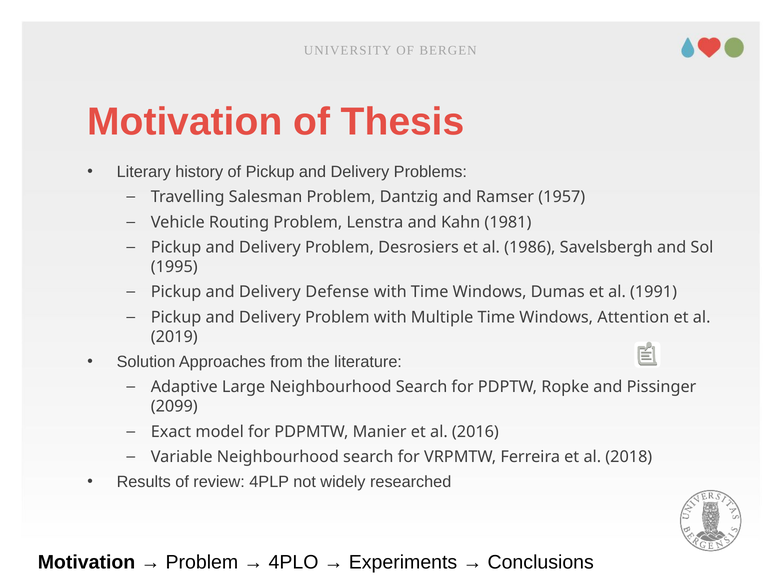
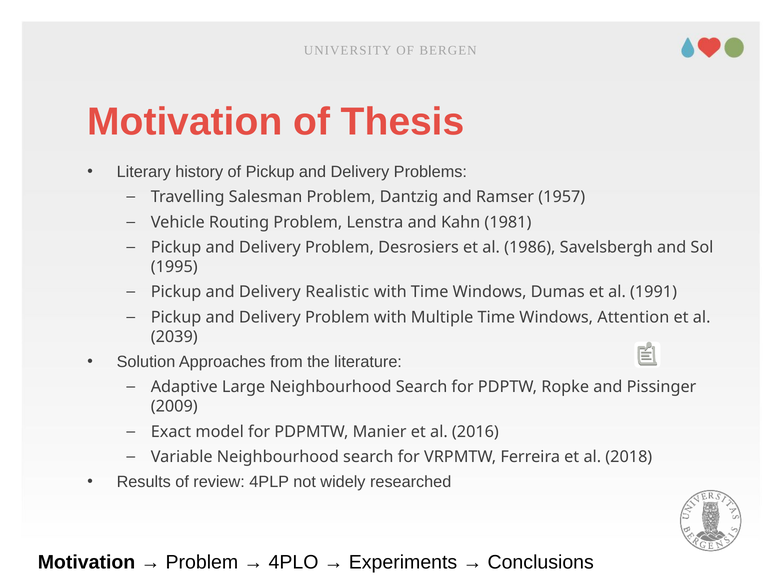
Defense: Defense -> Realistic
2019: 2019 -> 2039
2099: 2099 -> 2009
